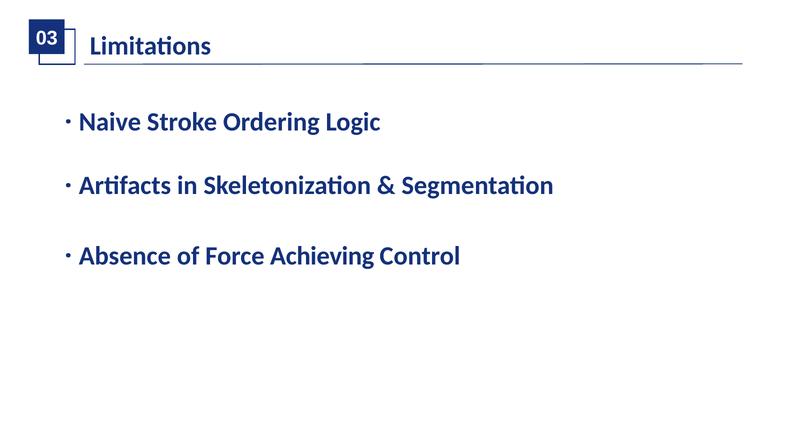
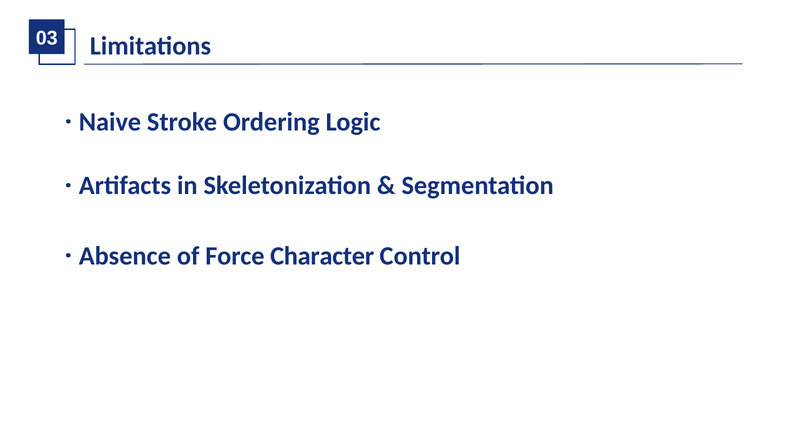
Achieving: Achieving -> Character
